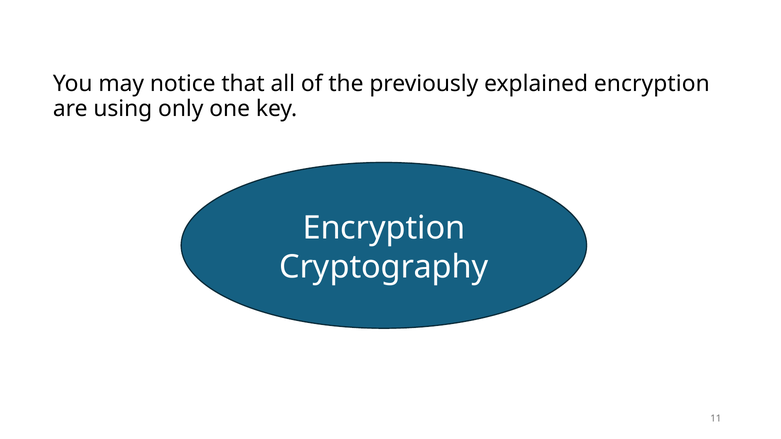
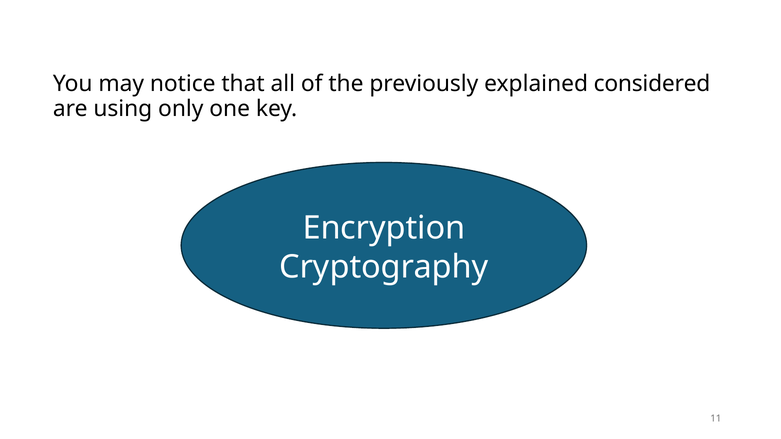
explained encryption: encryption -> considered
